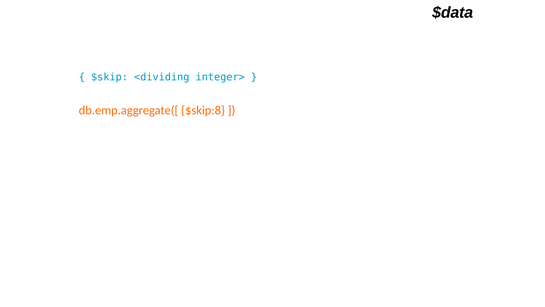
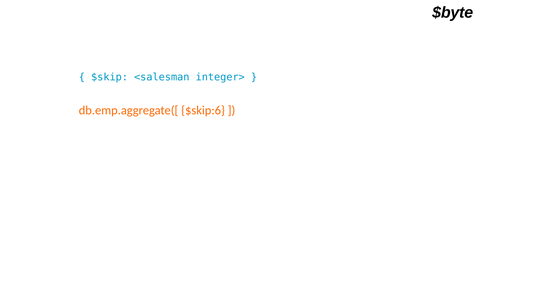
$data: $data -> $byte
<dividing: <dividing -> <salesman
$skip:8: $skip:8 -> $skip:6
